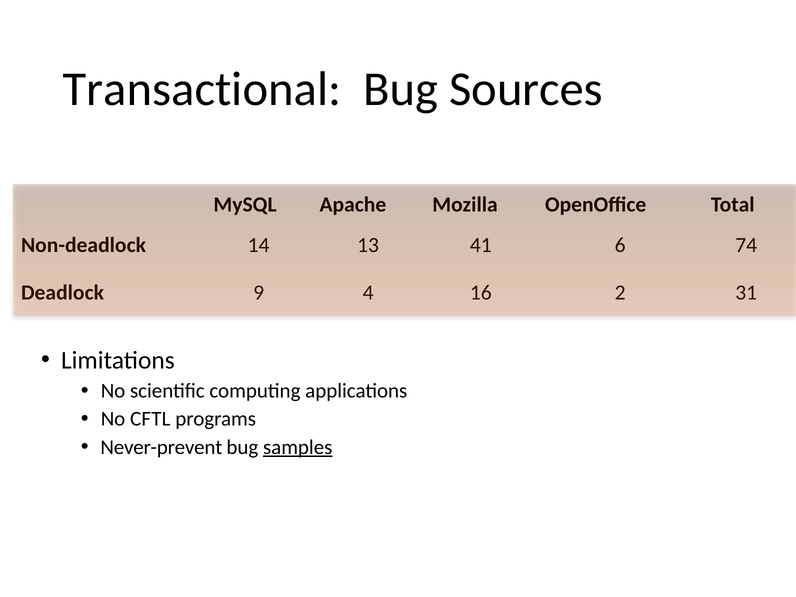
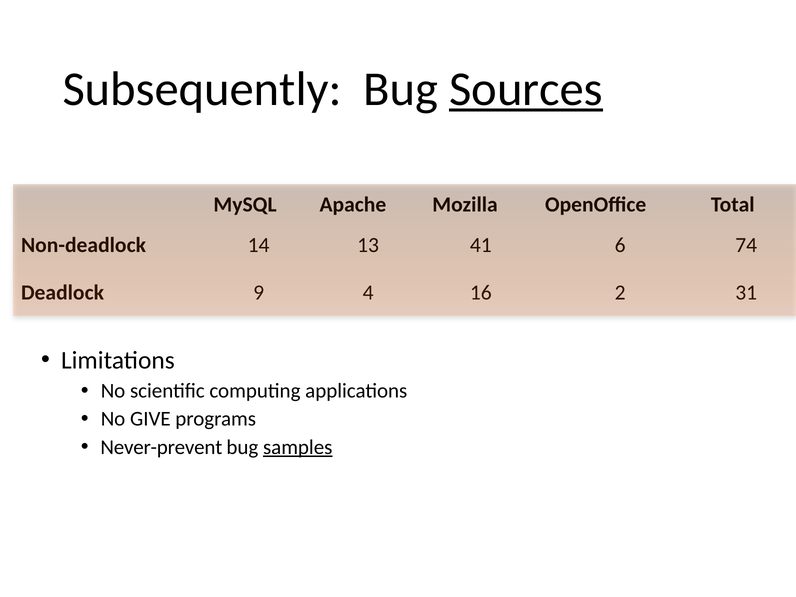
Transactional: Transactional -> Subsequently
Sources underline: none -> present
CFTL: CFTL -> GIVE
